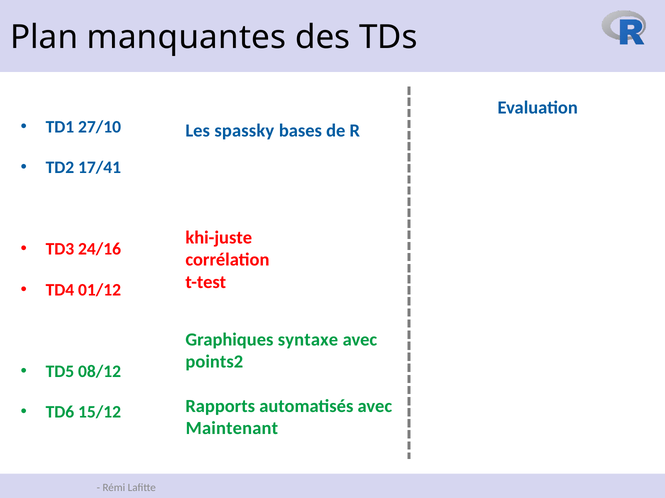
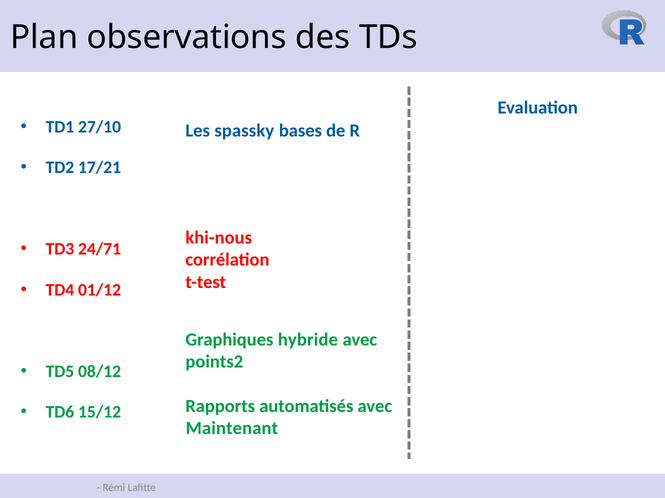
manquantes: manquantes -> observations
17/41: 17/41 -> 17/21
khi-juste: khi-juste -> khi-nous
24/16: 24/16 -> 24/71
syntaxe: syntaxe -> hybride
